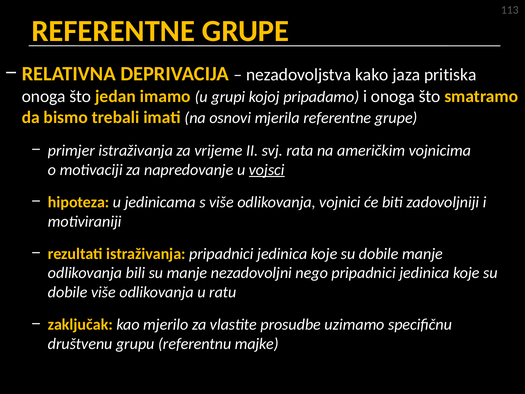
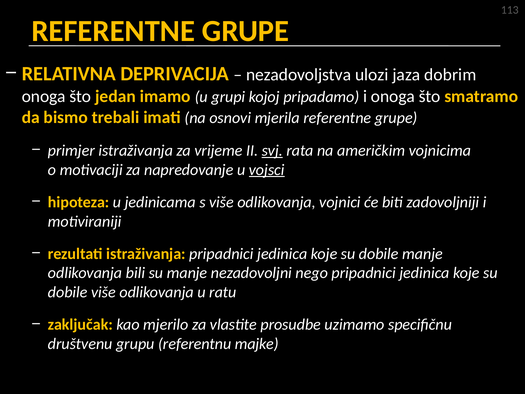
kako: kako -> ulozi
pritiska: pritiska -> dobrim
svj underline: none -> present
